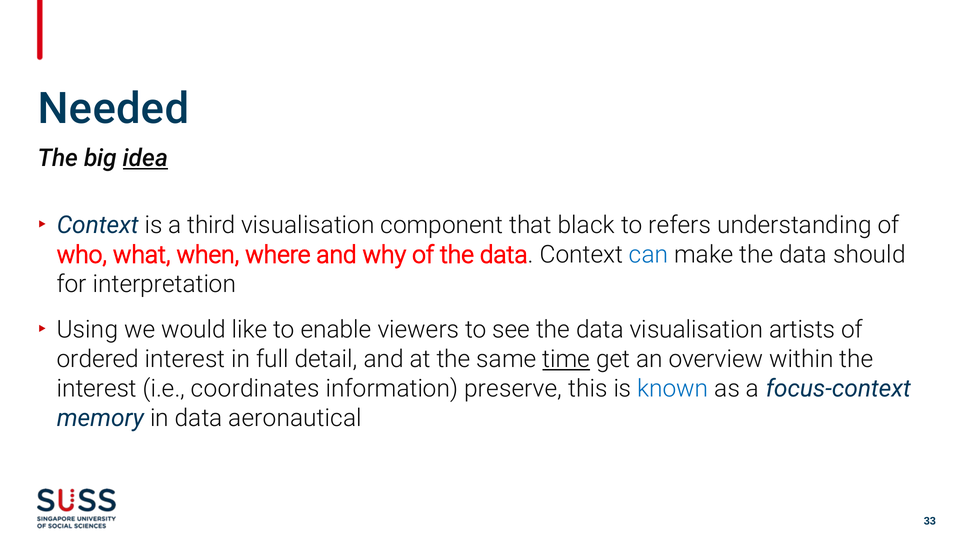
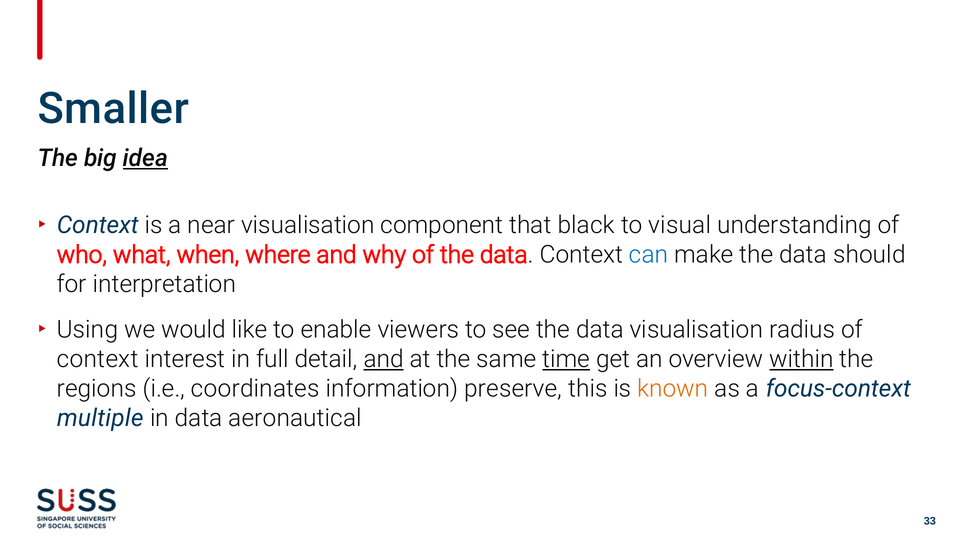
Needed: Needed -> Smaller
third: third -> near
refers: refers -> visual
artists: artists -> radius
ordered at (98, 359): ordered -> context
and at (384, 359) underline: none -> present
within underline: none -> present
interest at (97, 389): interest -> regions
known colour: blue -> orange
memory: memory -> multiple
